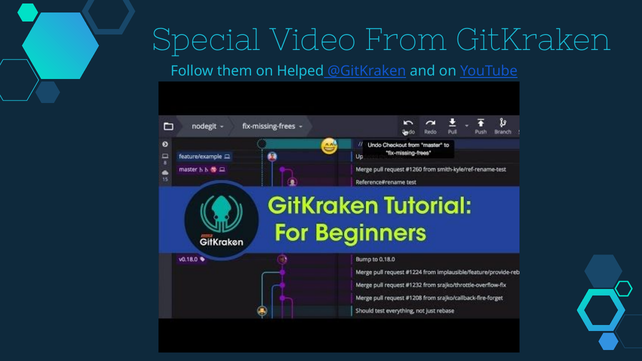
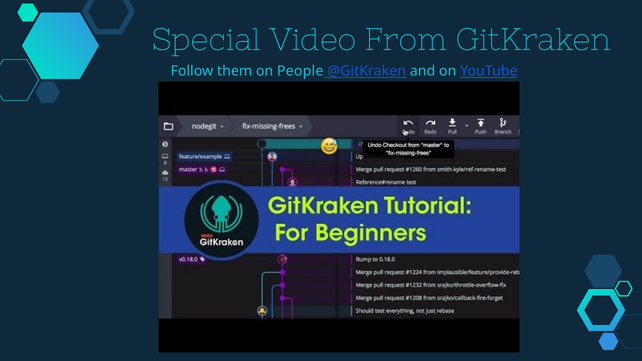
Helped: Helped -> People
